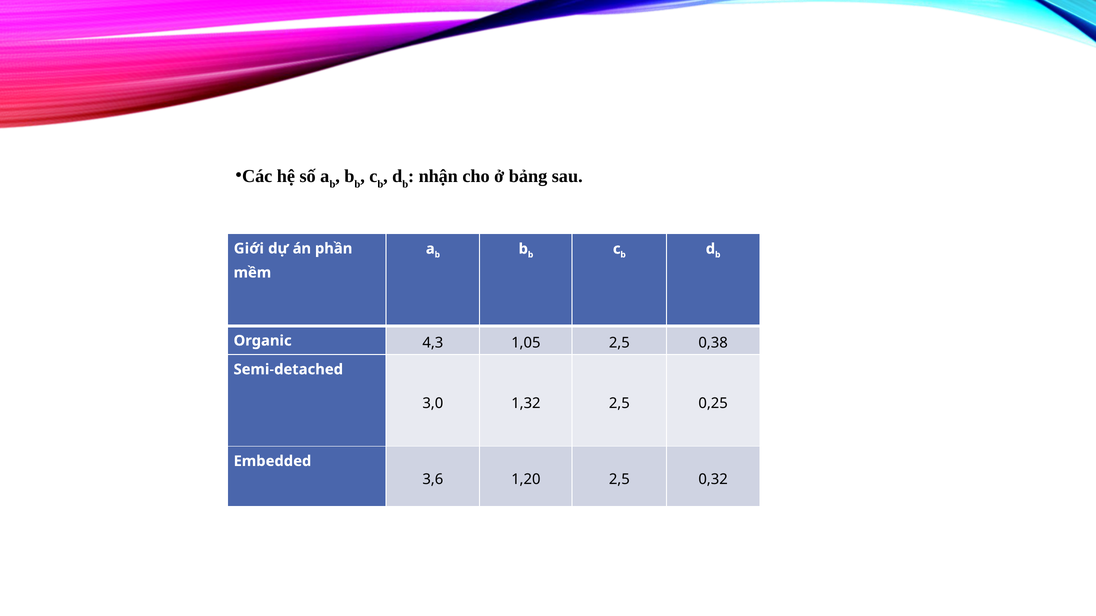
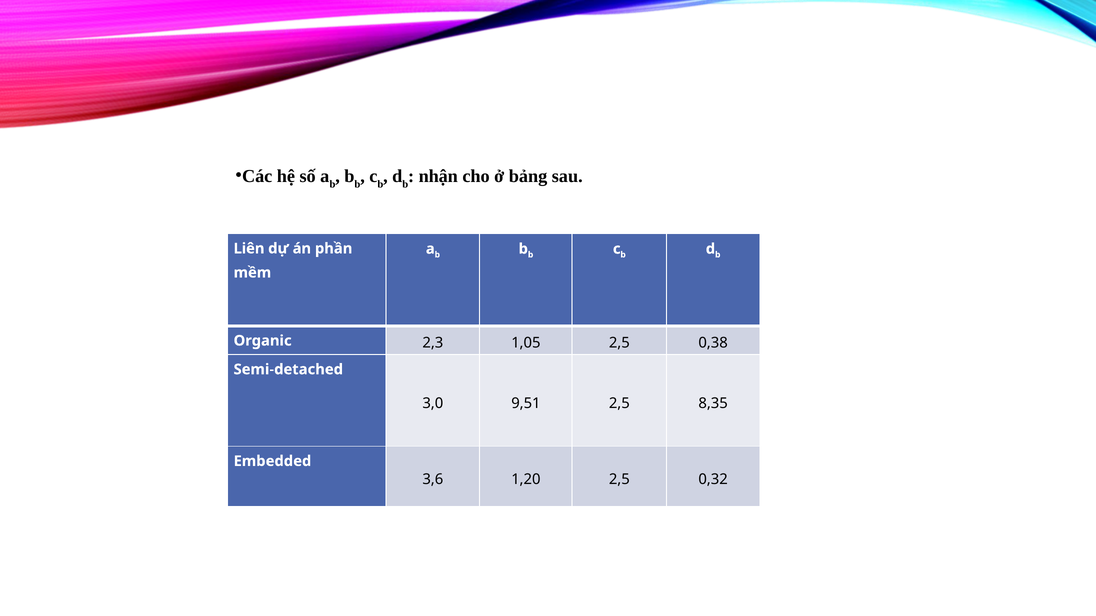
Giới: Giới -> Liên
4,3: 4,3 -> 2,3
1,32: 1,32 -> 9,51
0,25: 0,25 -> 8,35
